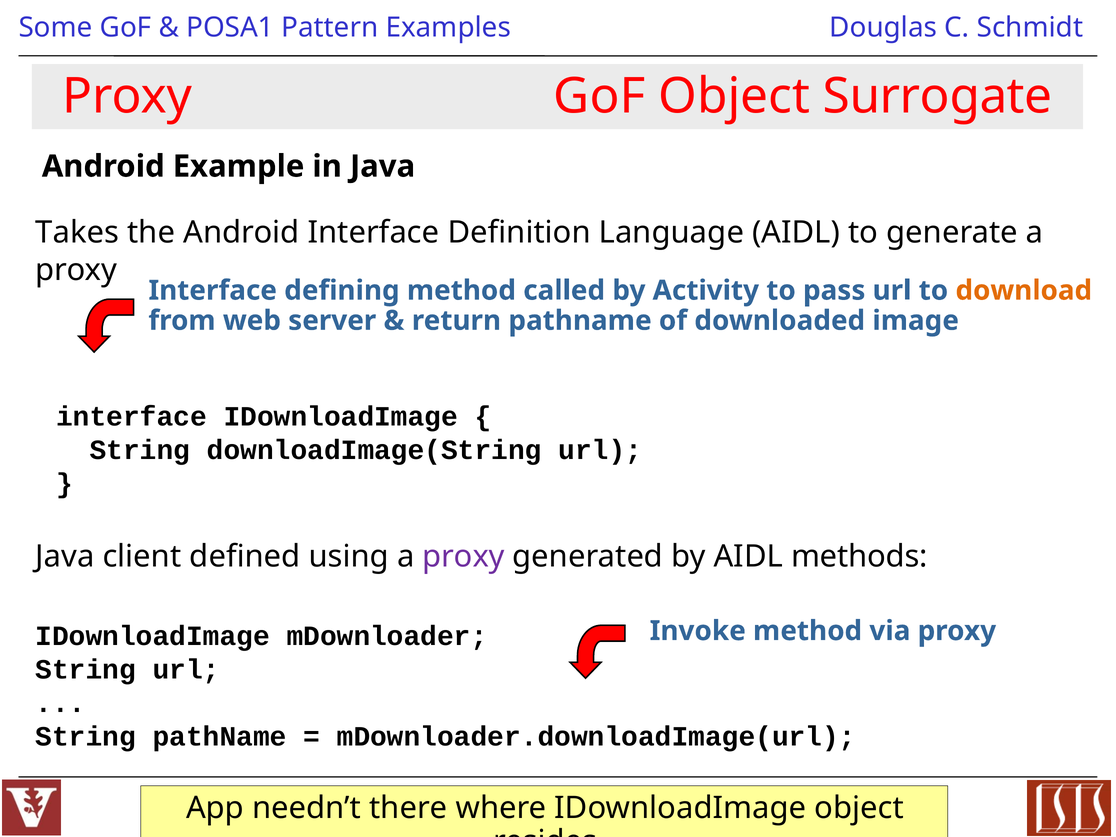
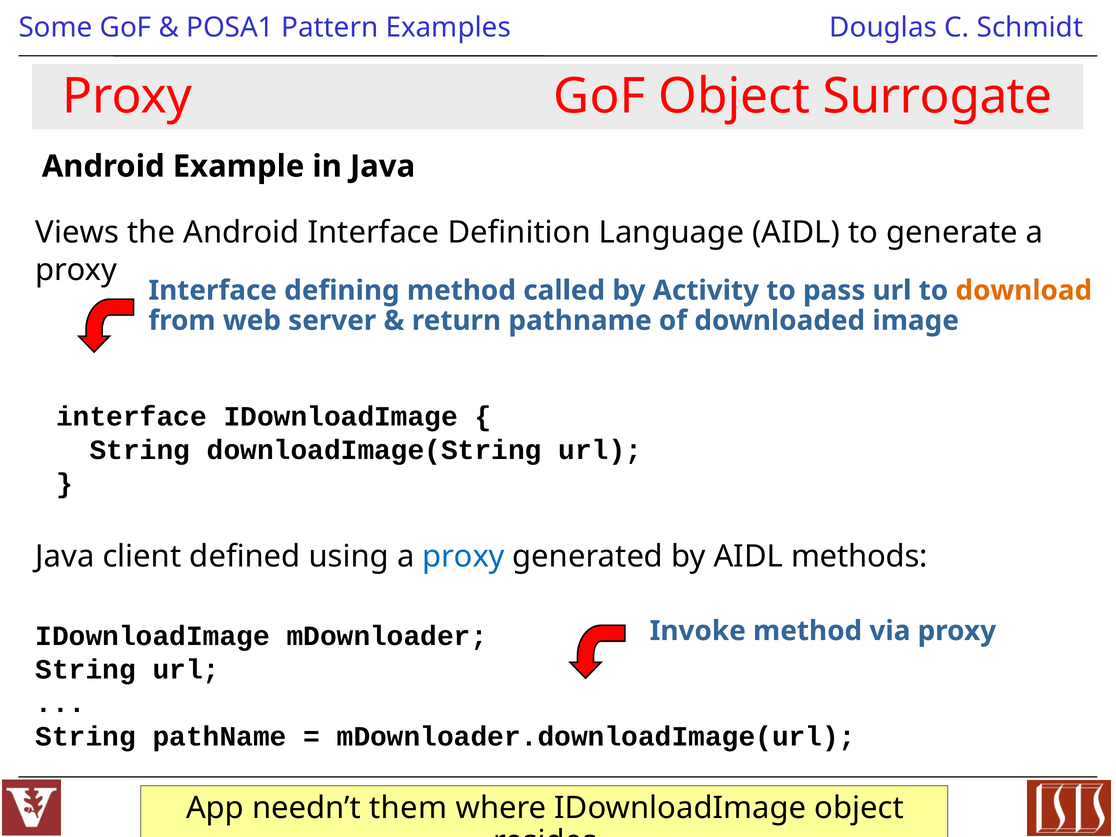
Takes: Takes -> Views
proxy at (464, 556) colour: purple -> blue
there: there -> them
